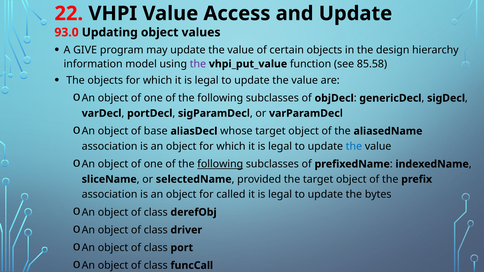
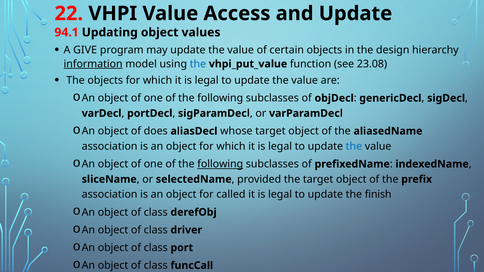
93.0: 93.0 -> 94.1
information underline: none -> present
the at (198, 64) colour: purple -> blue
85.58: 85.58 -> 23.08
base: base -> does
bytes: bytes -> finish
